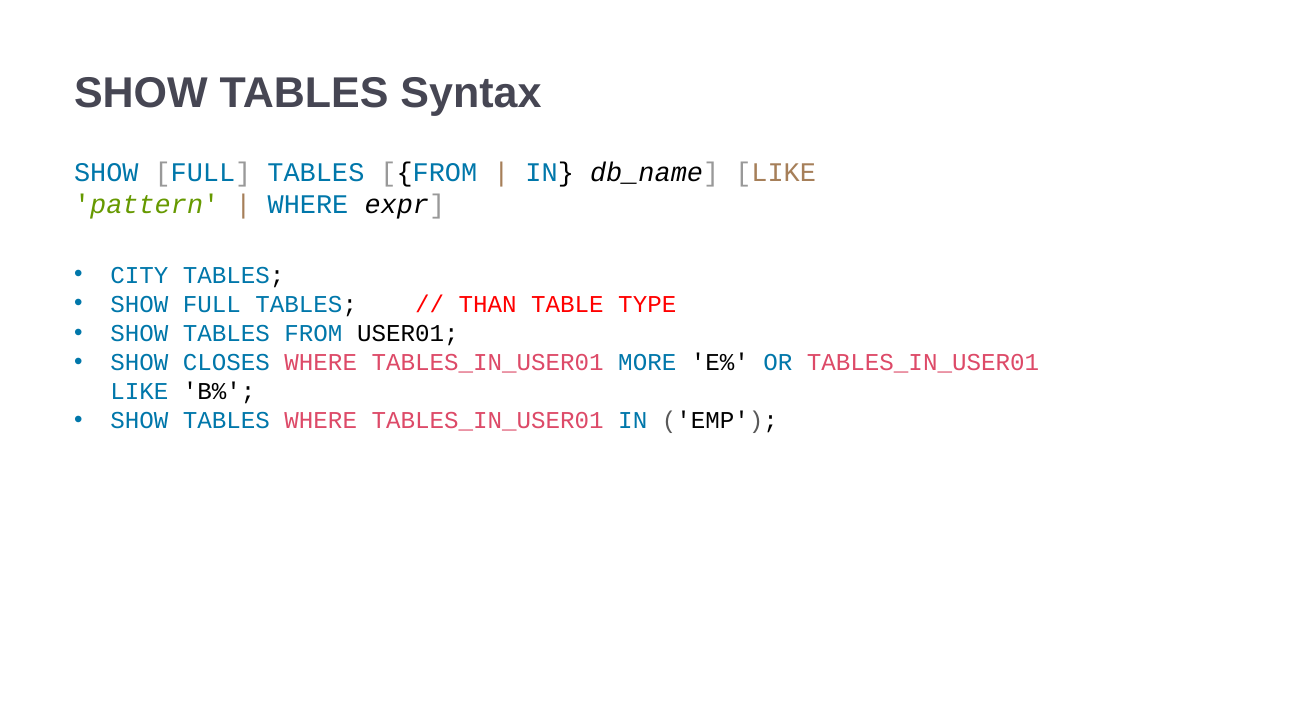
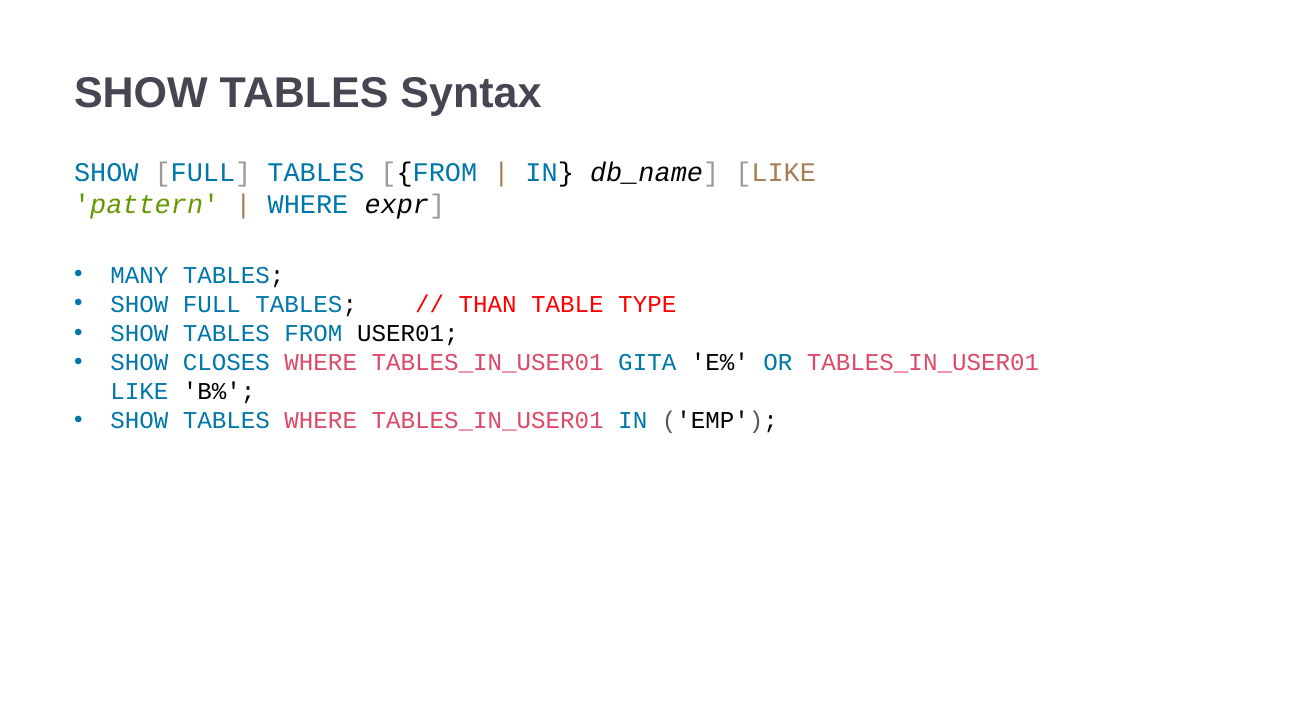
CITY: CITY -> MANY
MORE: MORE -> GITA
